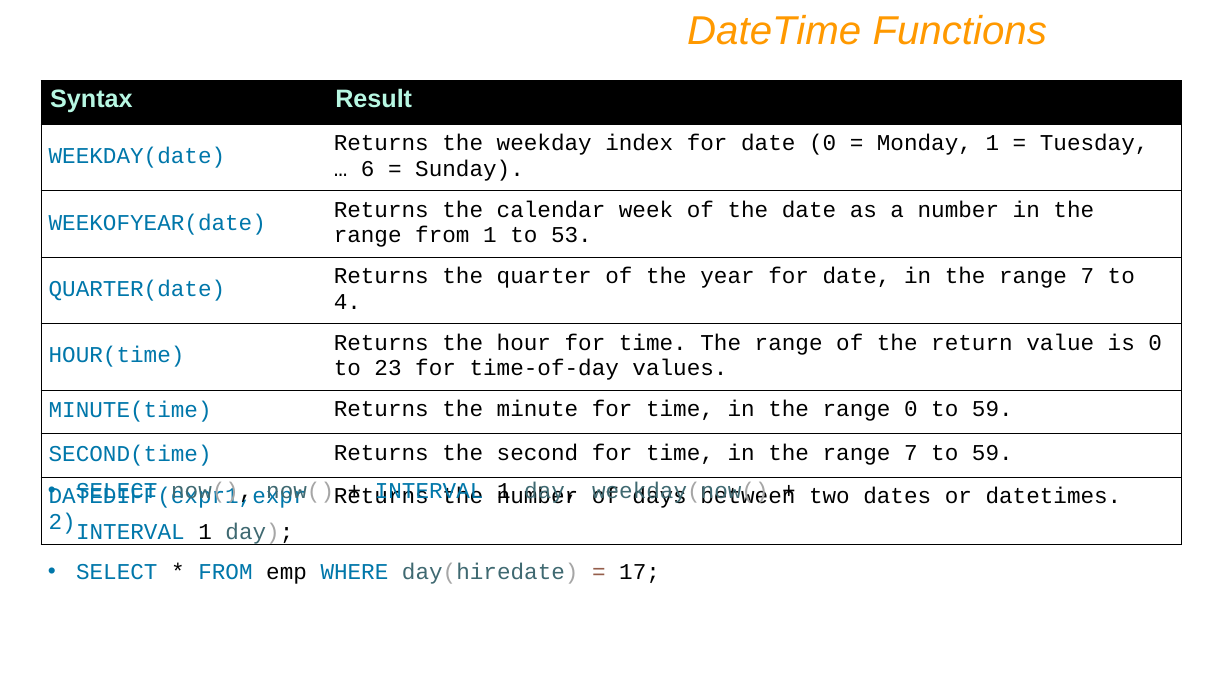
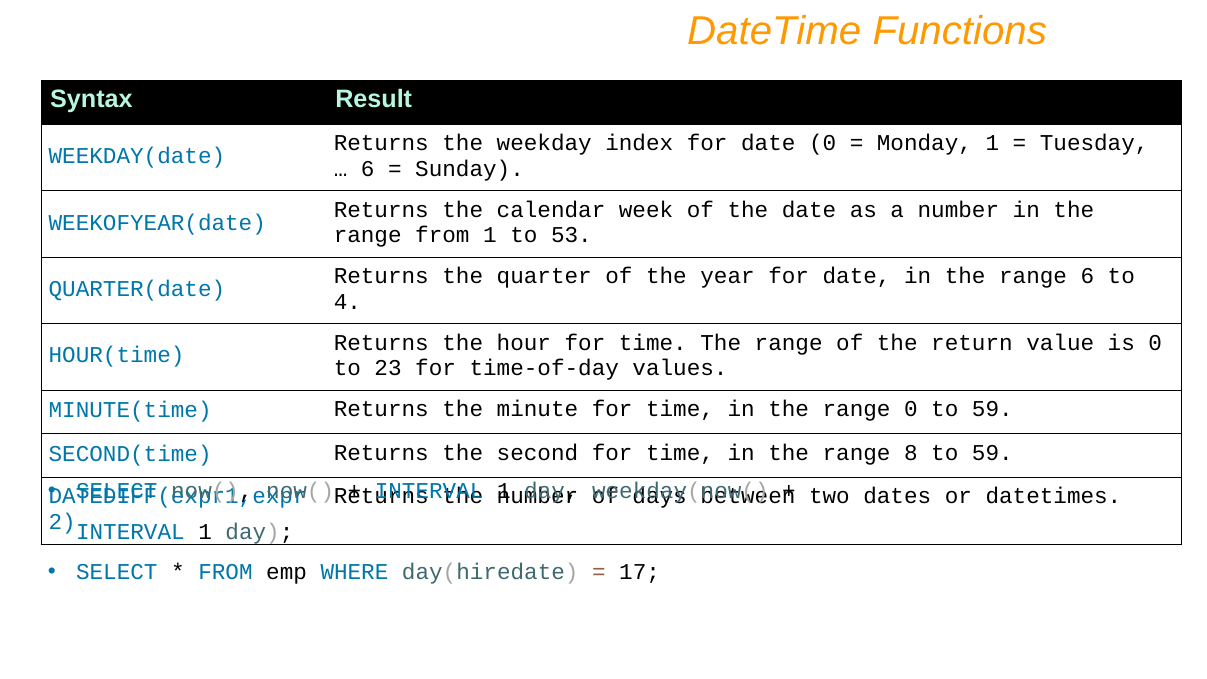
7 at (1087, 276): 7 -> 6
7 at (911, 453): 7 -> 8
